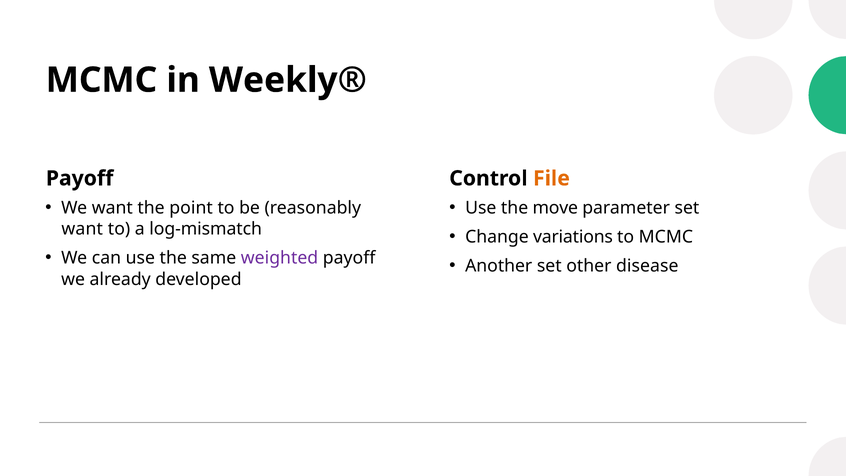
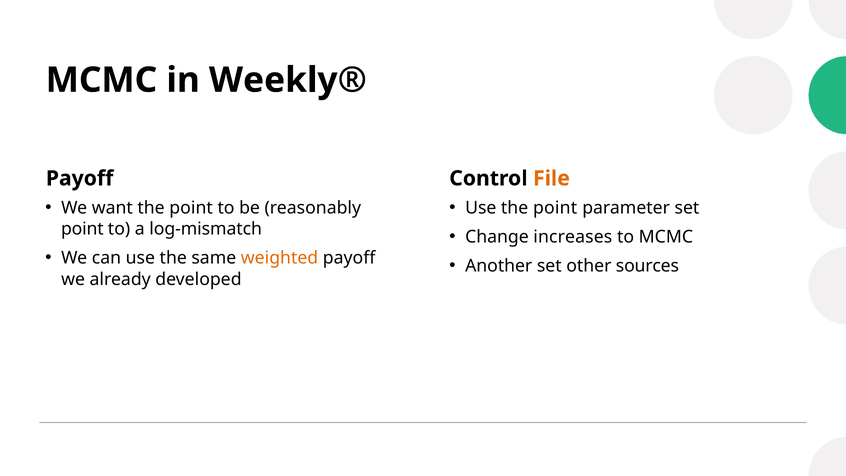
Use the move: move -> point
want at (82, 229): want -> point
variations: variations -> increases
weighted colour: purple -> orange
disease: disease -> sources
